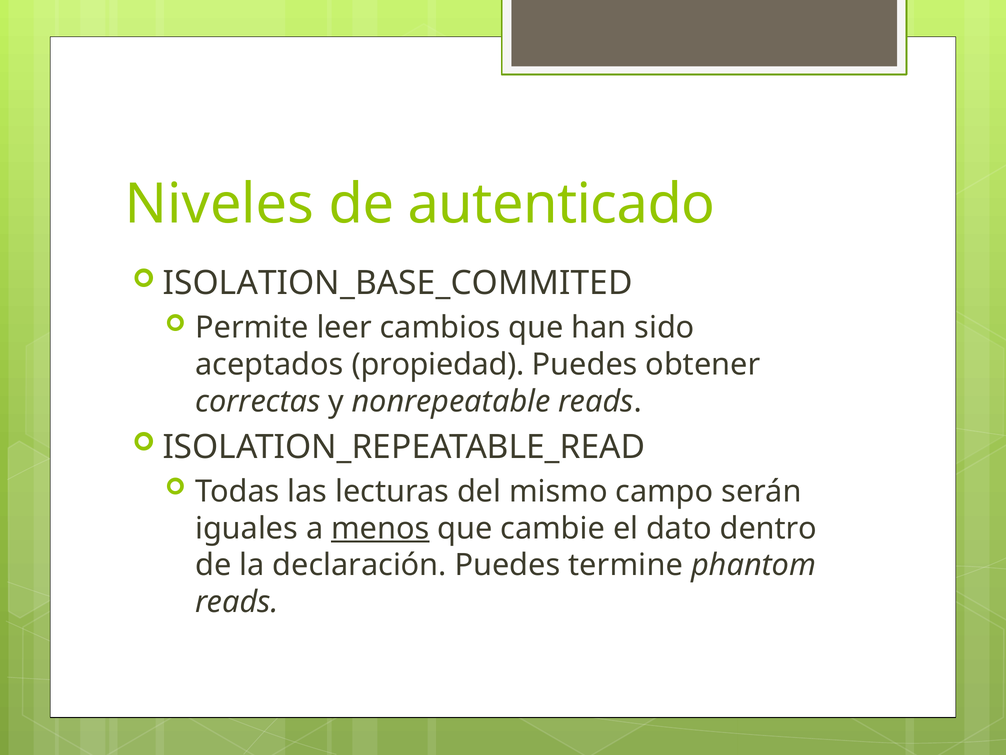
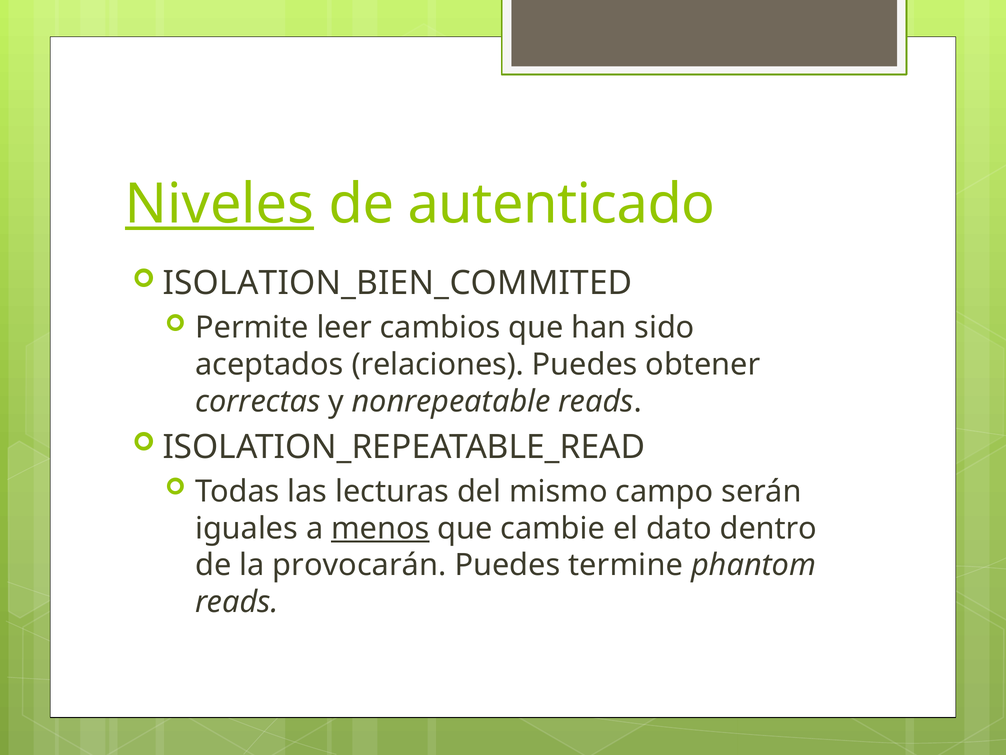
Niveles underline: none -> present
ISOLATION_BASE_COMMITED: ISOLATION_BASE_COMMITED -> ISOLATION_BIEN_COMMITED
propiedad: propiedad -> relaciones
declaración: declaración -> provocarán
